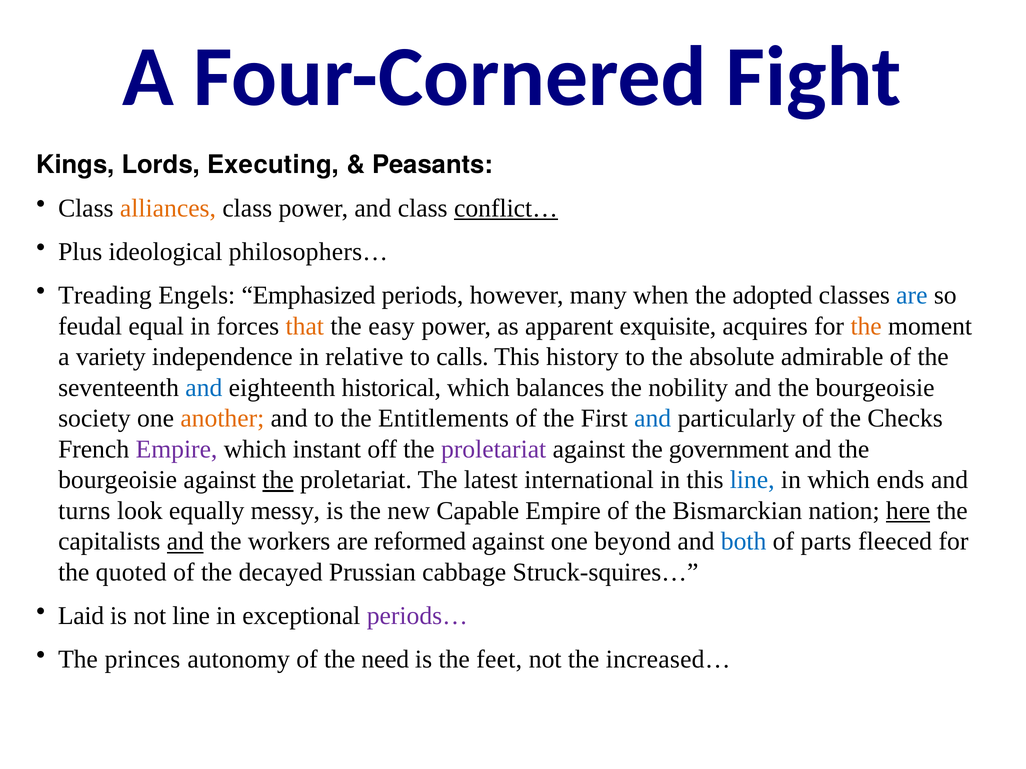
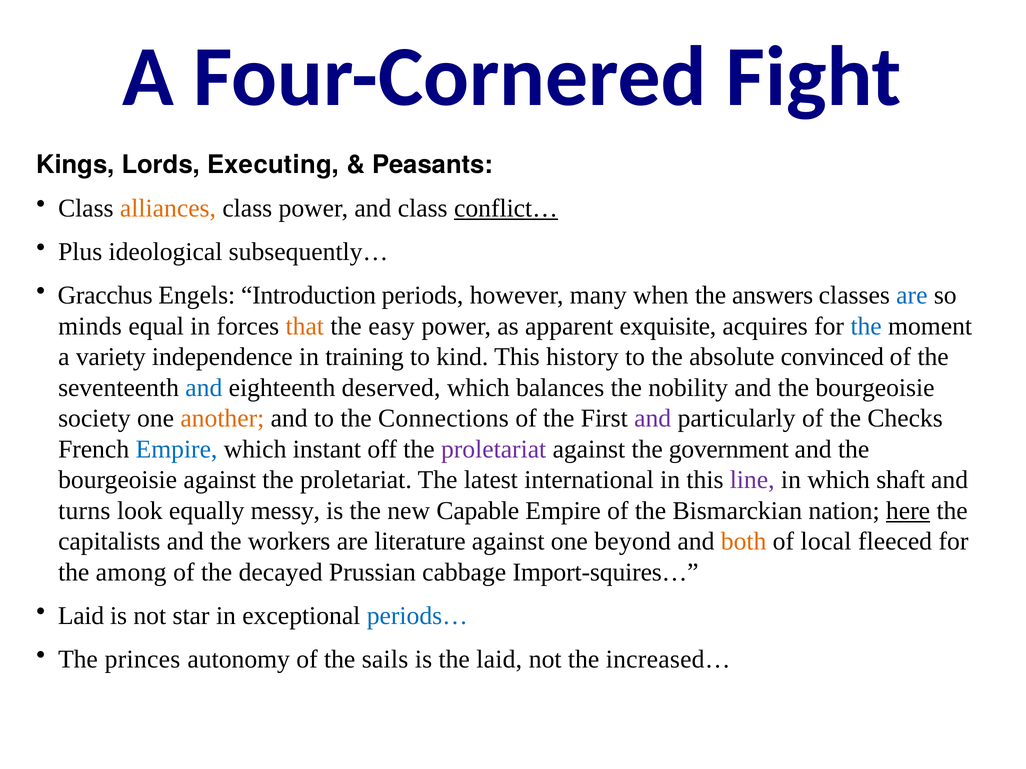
philosophers…: philosophers… -> subsequently…
Treading: Treading -> Gracchus
Emphasized: Emphasized -> Introduction
adopted: adopted -> answers
feudal: feudal -> minds
the at (866, 326) colour: orange -> blue
relative: relative -> training
calls: calls -> kind
admirable: admirable -> convinced
historical: historical -> deserved
Entitlements: Entitlements -> Connections
and at (653, 419) colour: blue -> purple
Empire at (177, 450) colour: purple -> blue
the at (278, 480) underline: present -> none
line at (752, 480) colour: blue -> purple
ends: ends -> shaft
and at (185, 542) underline: present -> none
reformed: reformed -> literature
both colour: blue -> orange
parts: parts -> local
quoted: quoted -> among
Struck-squires…: Struck-squires… -> Import-squires…
not line: line -> star
periods… colour: purple -> blue
need: need -> sails
the feet: feet -> laid
